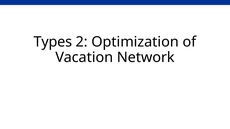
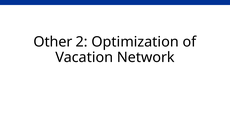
Types: Types -> Other
